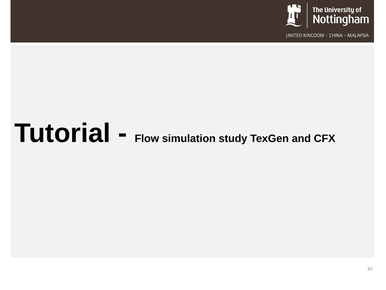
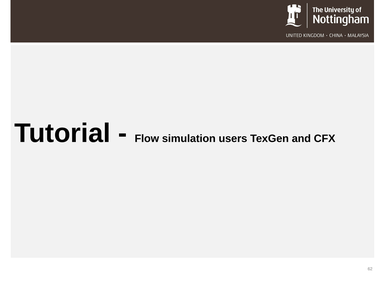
study: study -> users
